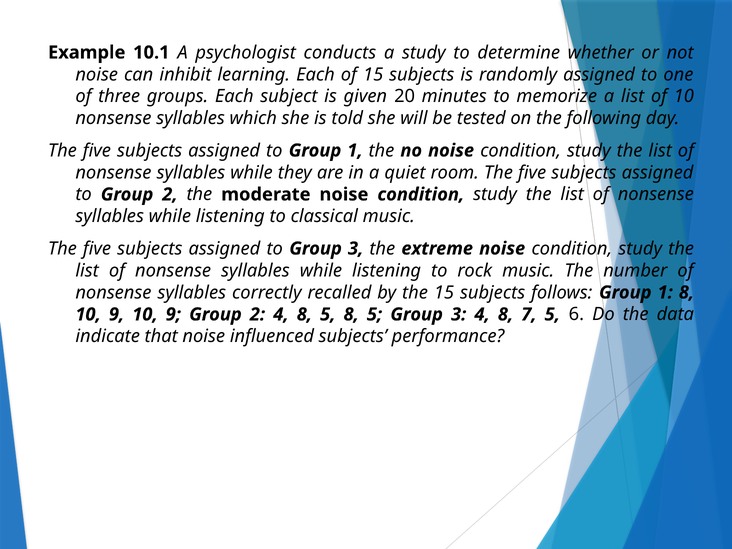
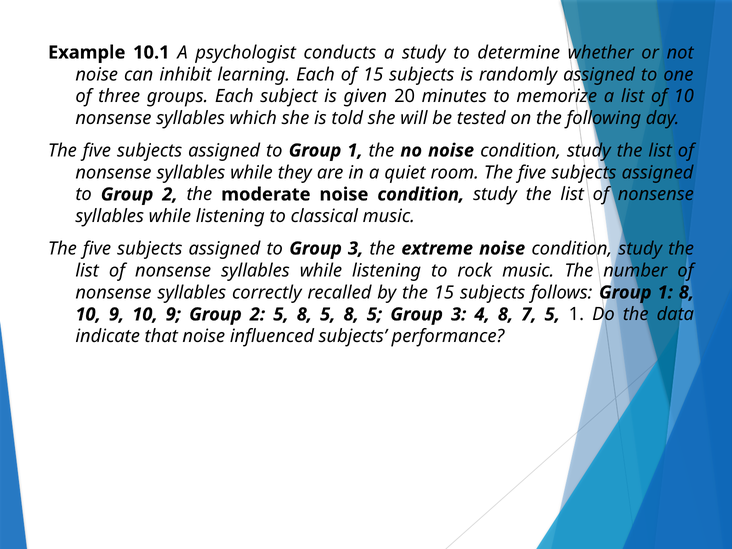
2 4: 4 -> 5
5 6: 6 -> 1
